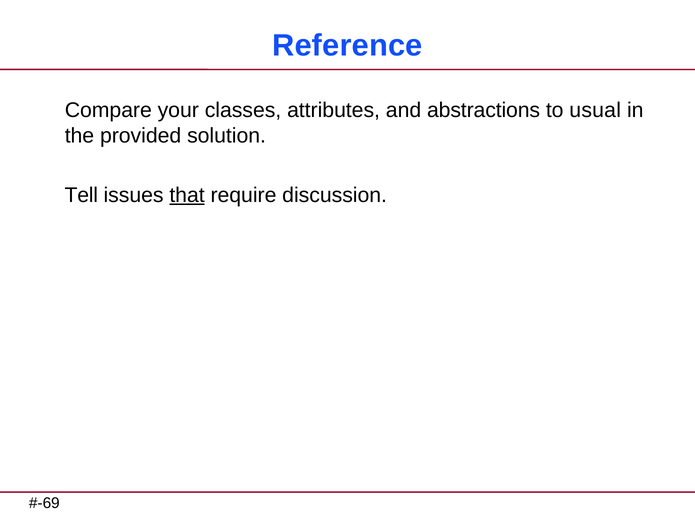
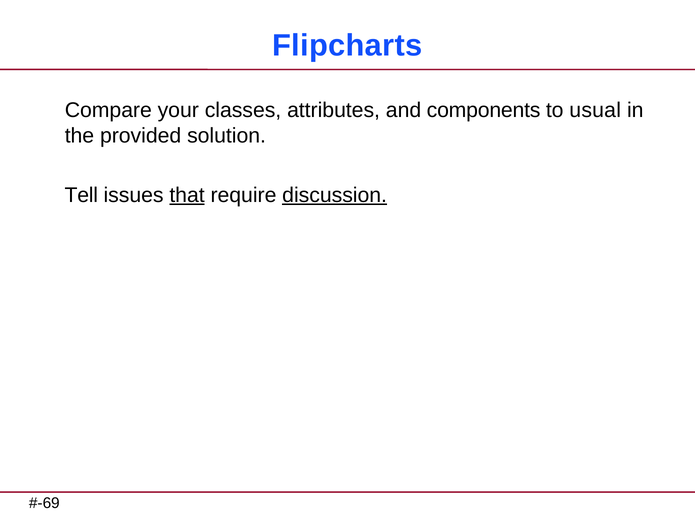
Reference: Reference -> Flipcharts
abstractions: abstractions -> components
discussion underline: none -> present
